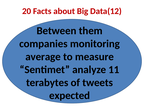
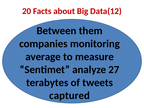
11: 11 -> 27
expected: expected -> captured
